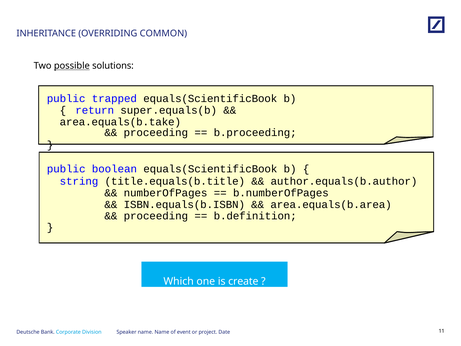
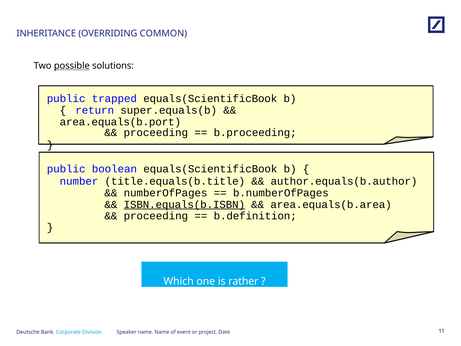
area.equals(b.take: area.equals(b.take -> area.equals(b.port
string: string -> number
ISBN.equals(b.ISBN underline: none -> present
create: create -> rather
